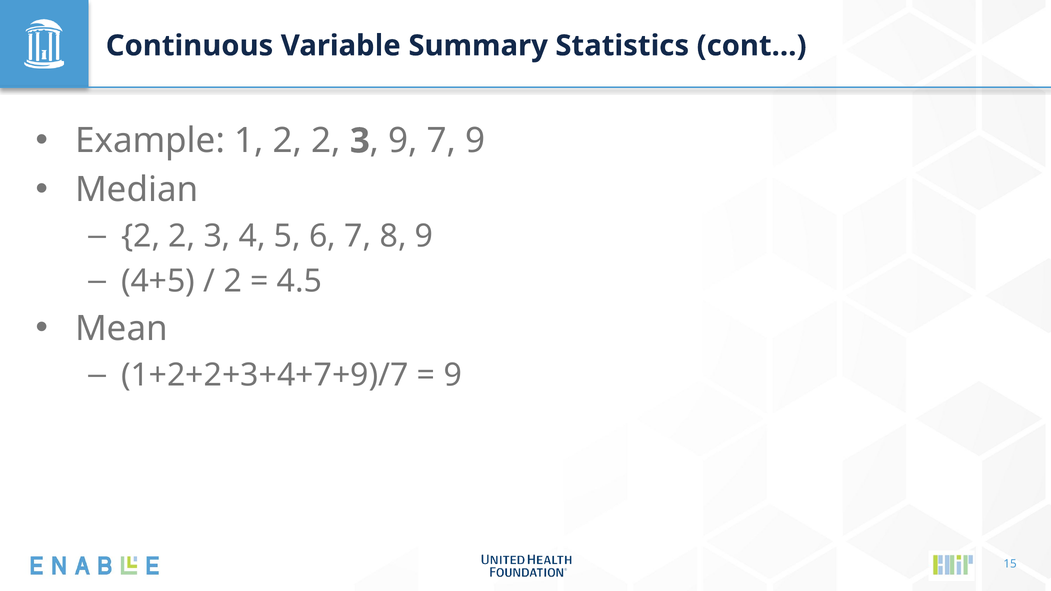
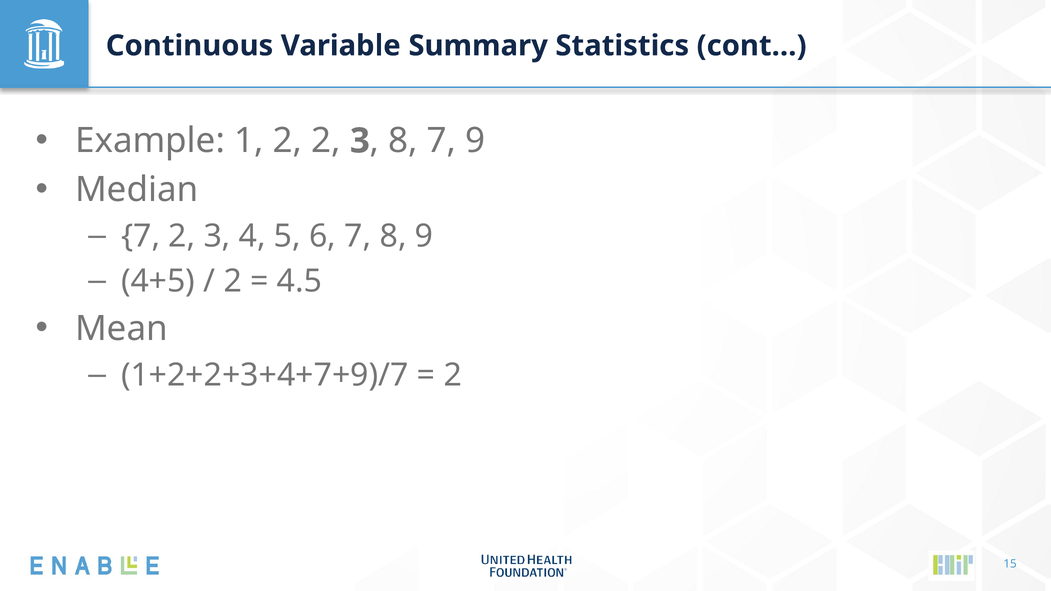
9 at (403, 141): 9 -> 8
2 at (141, 236): 2 -> 7
9 at (453, 375): 9 -> 2
